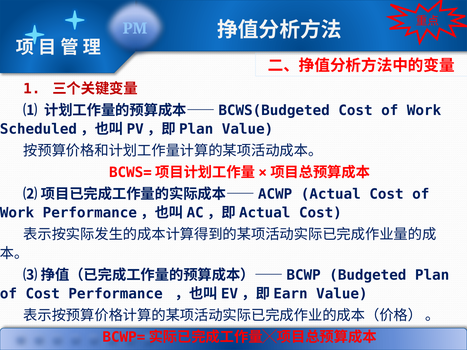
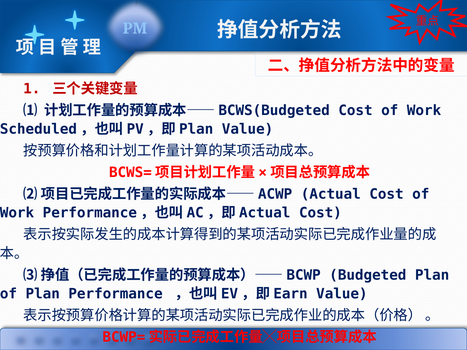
of Cost: Cost -> Plan
